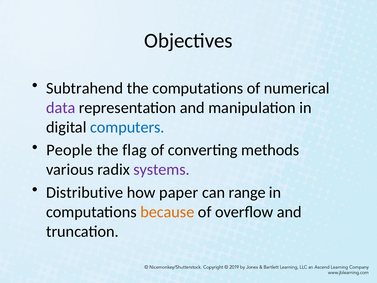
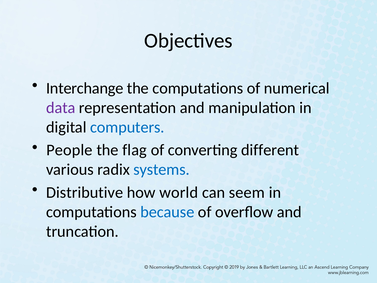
Subtrahend: Subtrahend -> Interchange
methods: methods -> different
systems colour: purple -> blue
paper: paper -> world
range: range -> seem
because colour: orange -> blue
